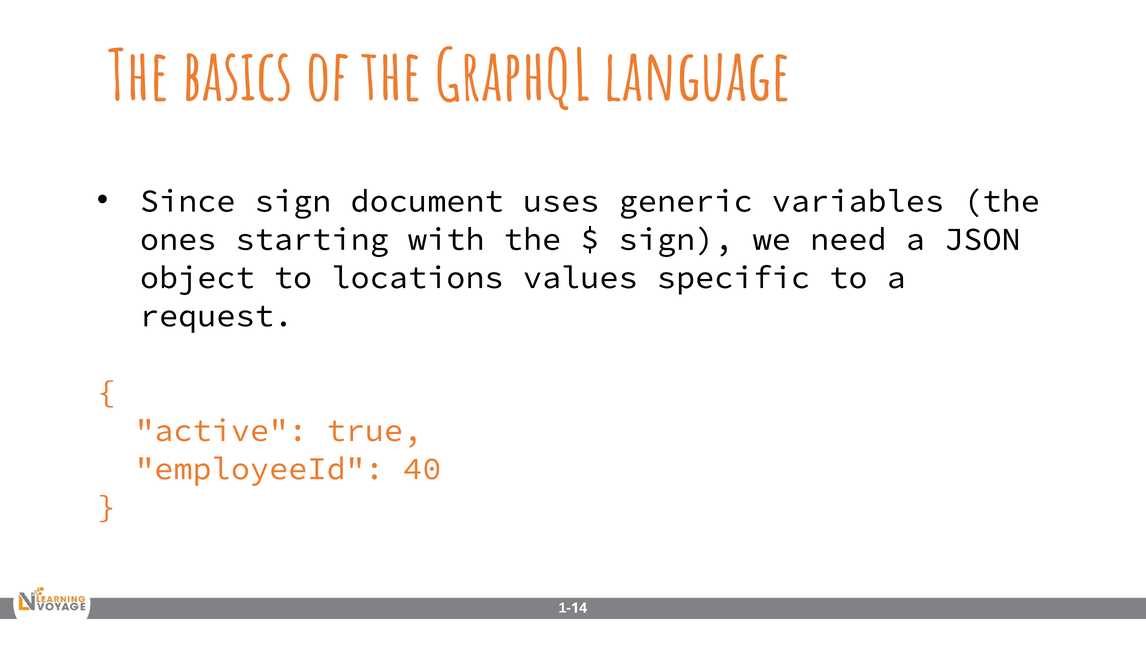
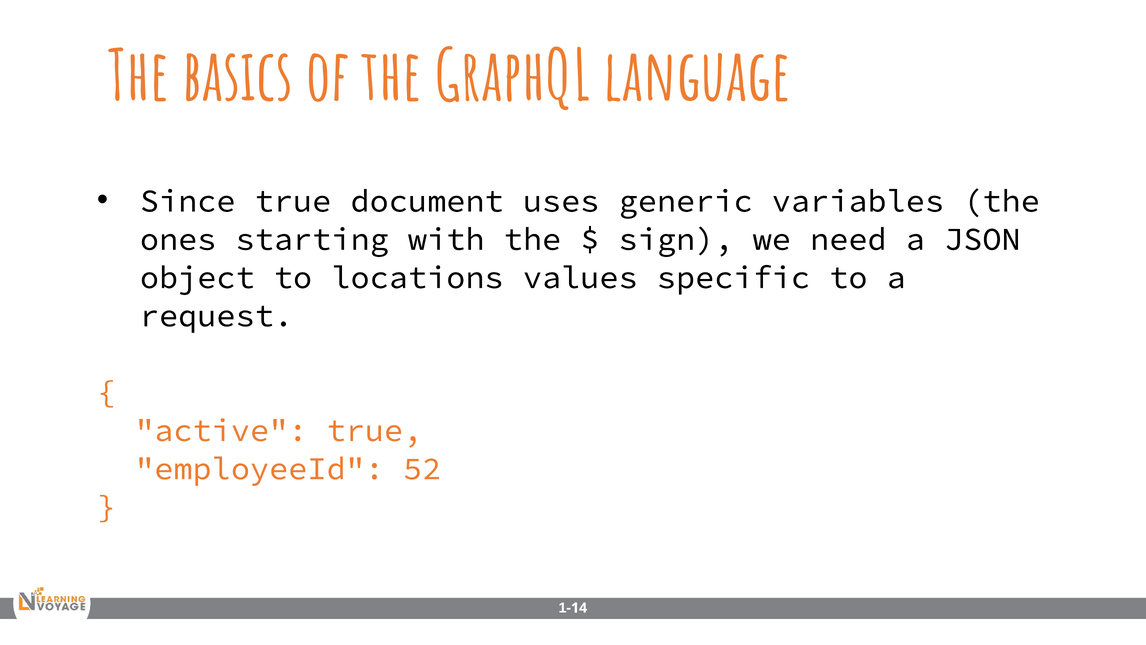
Since sign: sign -> true
40: 40 -> 52
